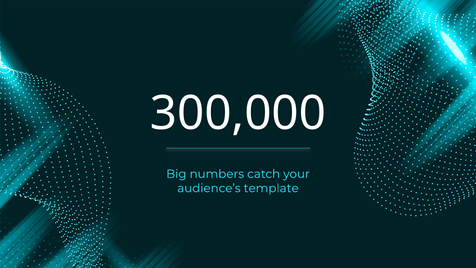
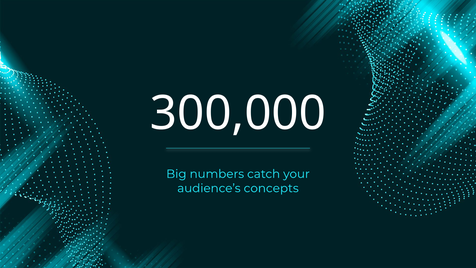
template: template -> concepts
